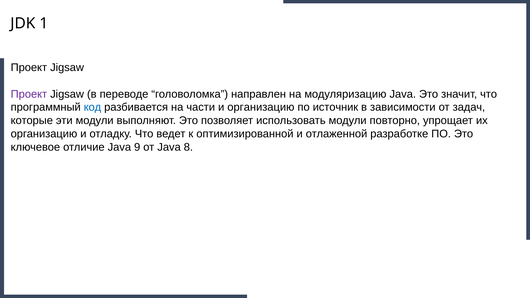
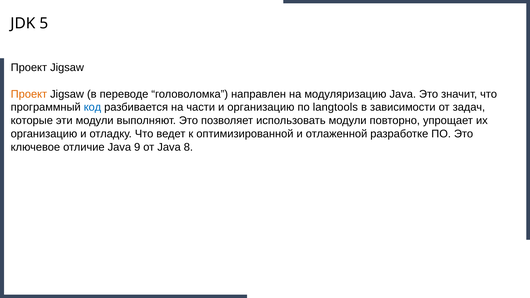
1: 1 -> 5
Проект at (29, 94) colour: purple -> orange
источник: источник -> langtools
